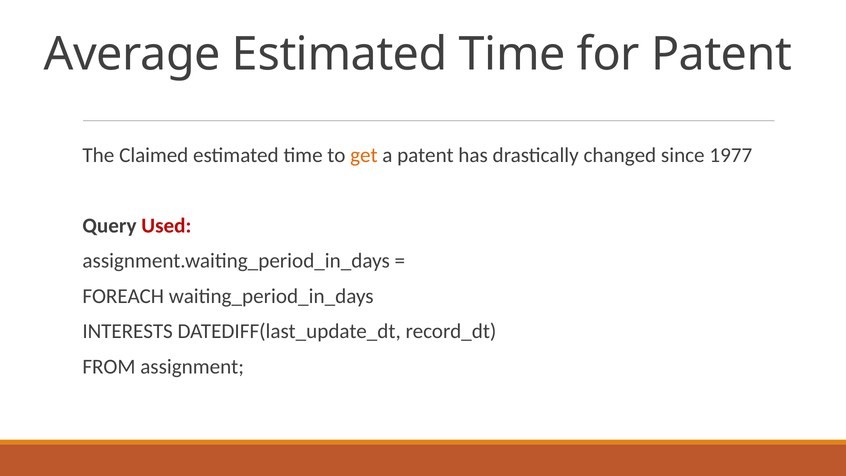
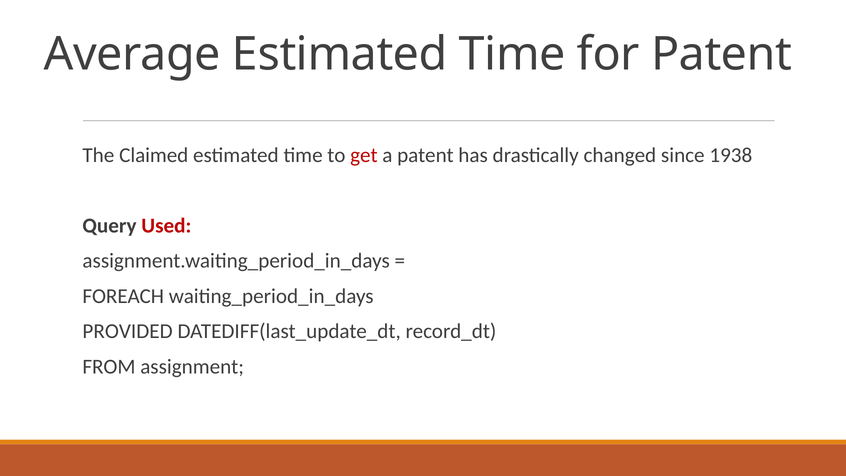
get colour: orange -> red
1977: 1977 -> 1938
INTERESTS: INTERESTS -> PROVIDED
